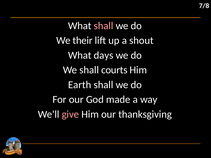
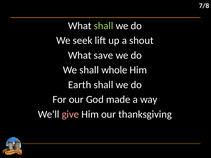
shall at (104, 26) colour: pink -> light green
their: their -> seek
days: days -> save
courts: courts -> whole
